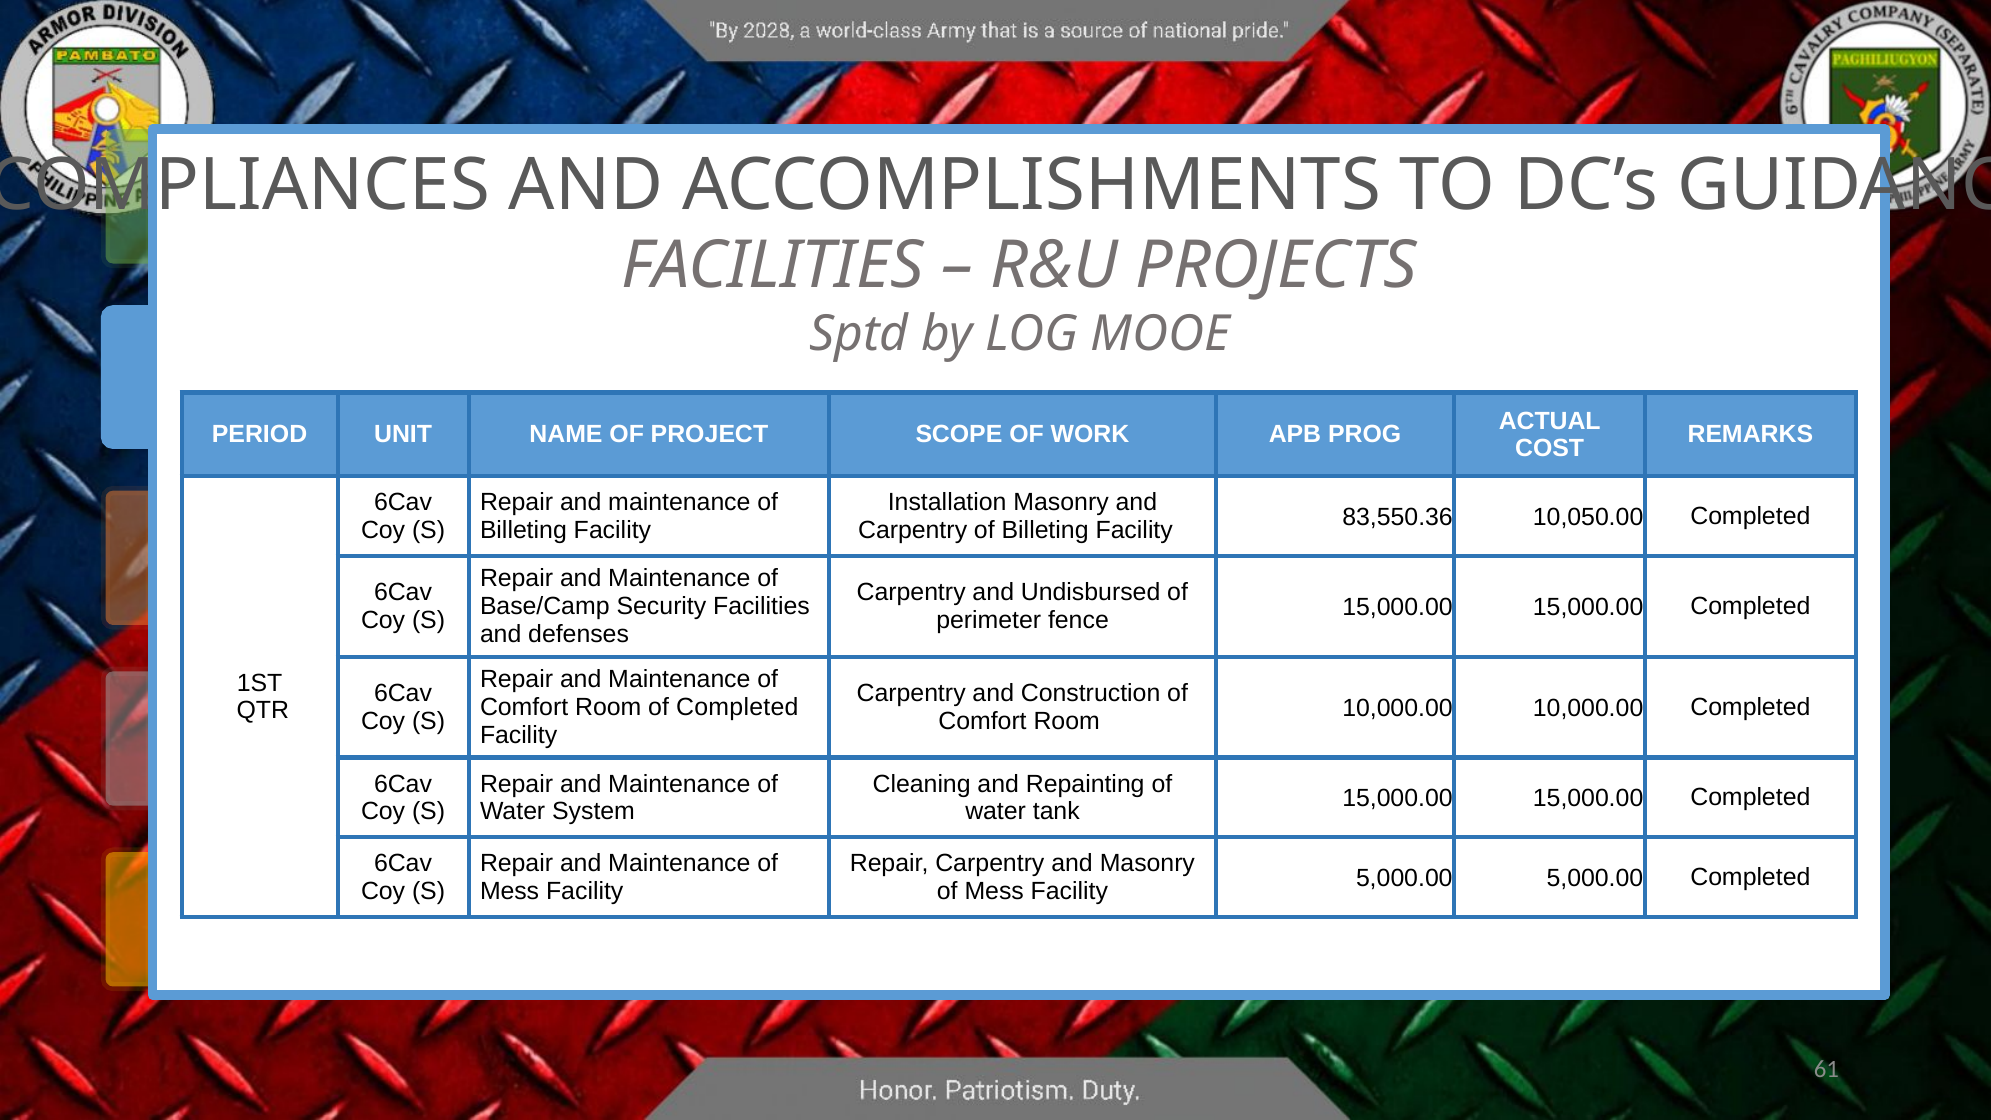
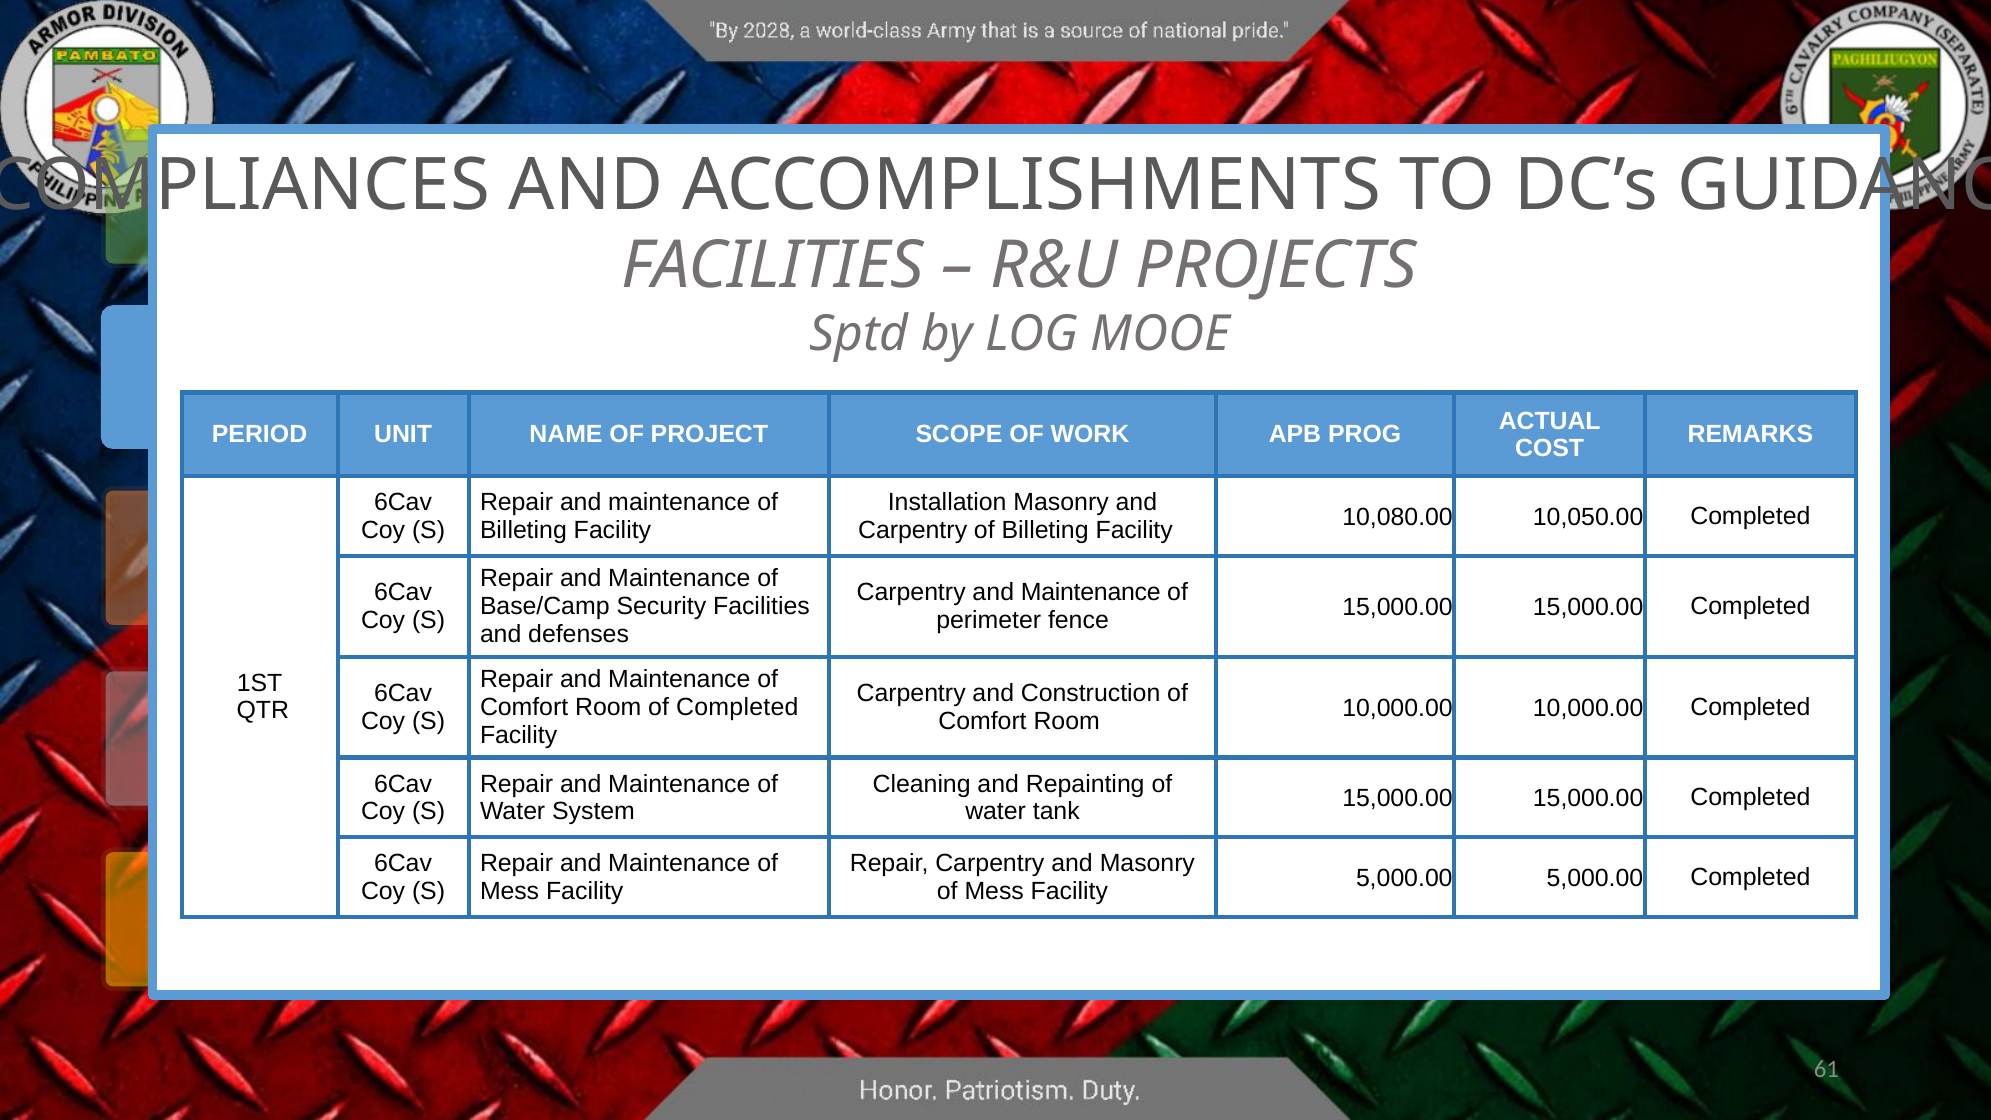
83,550.36: 83,550.36 -> 10,080.00
Carpentry and Undisbursed: Undisbursed -> Maintenance
